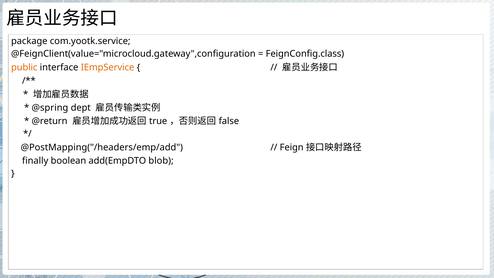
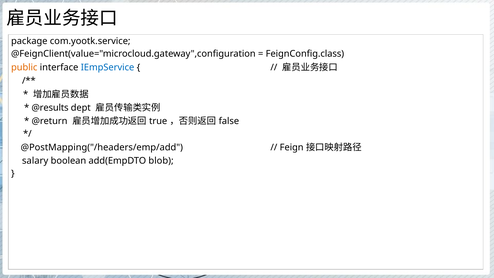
IEmpService colour: orange -> blue
@spring: @spring -> @results
finally: finally -> salary
